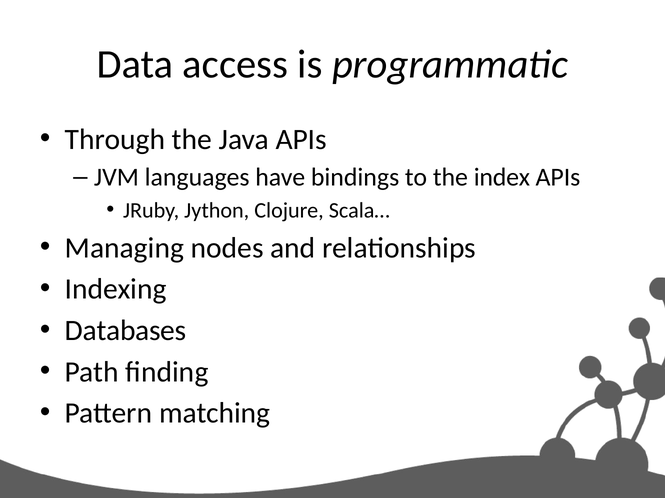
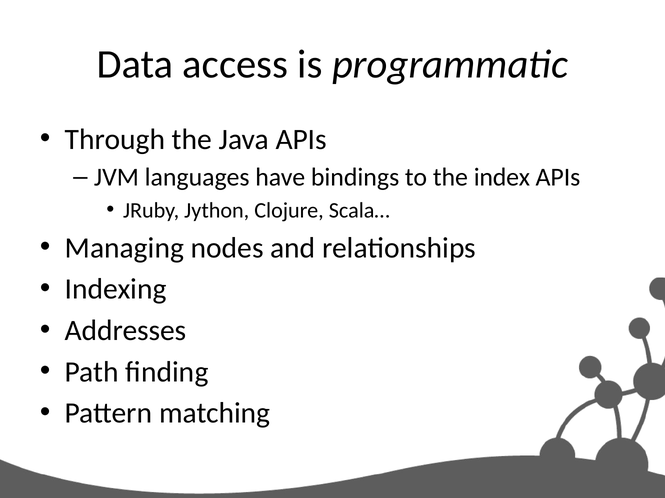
Databases: Databases -> Addresses
